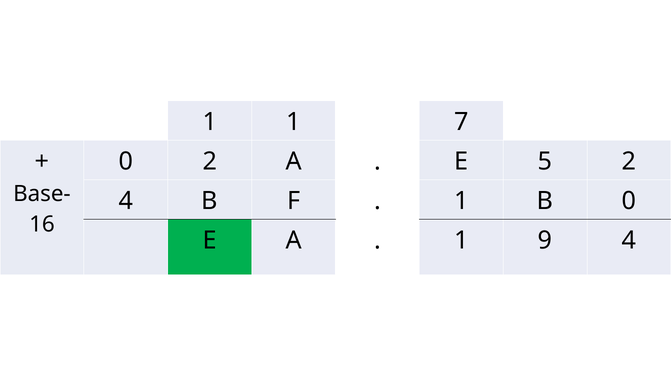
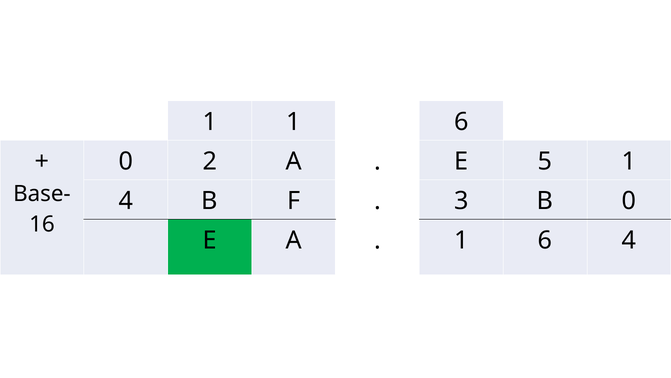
1 1 7: 7 -> 6
5 2: 2 -> 1
1 at (461, 201): 1 -> 3
9 at (545, 240): 9 -> 6
